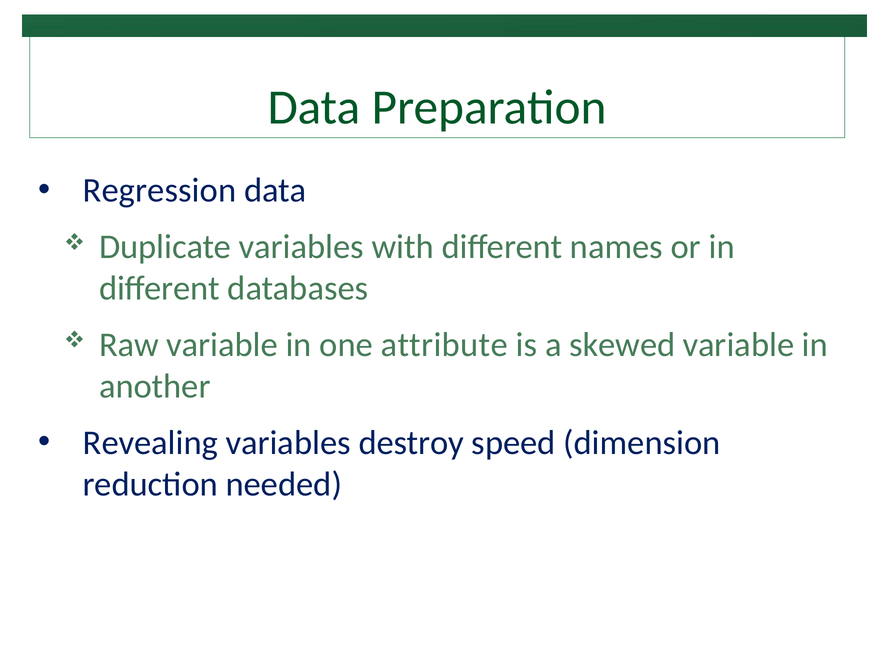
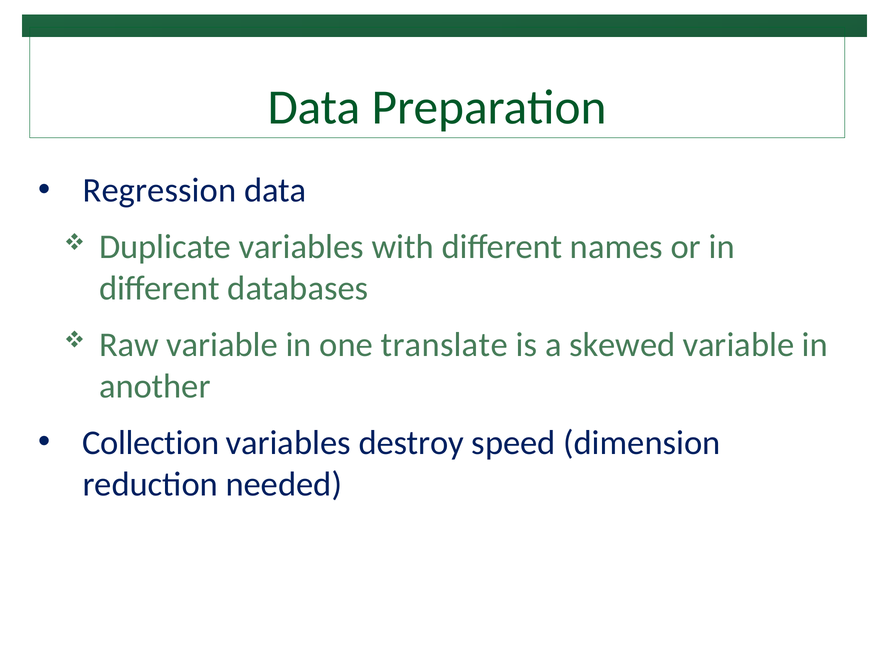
attribute: attribute -> translate
Revealing: Revealing -> Collection
